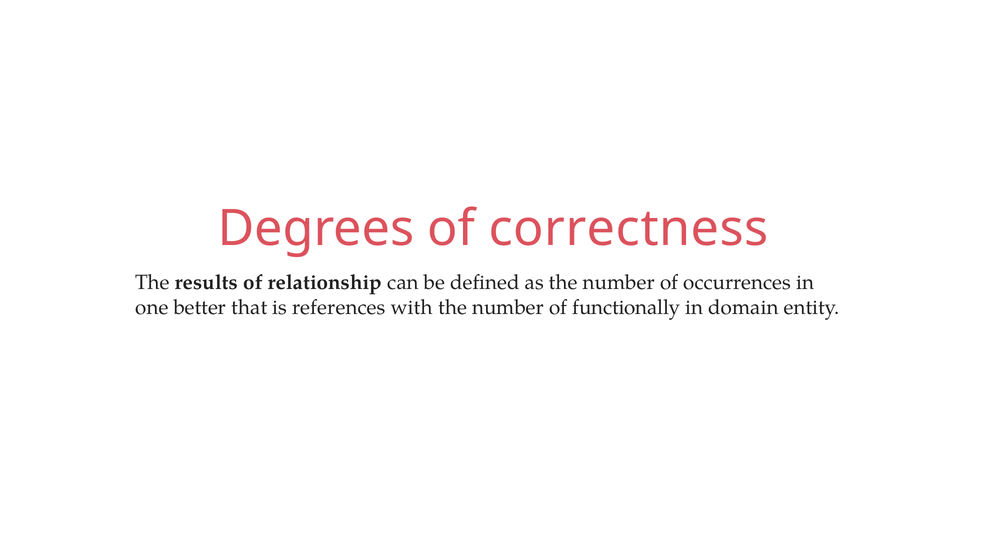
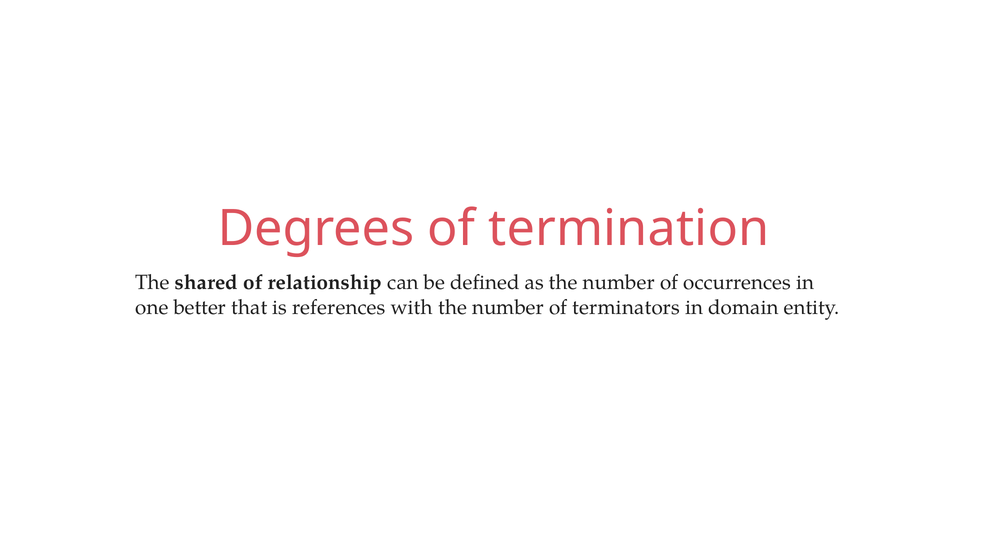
correctness: correctness -> termination
results: results -> shared
functionally: functionally -> terminators
